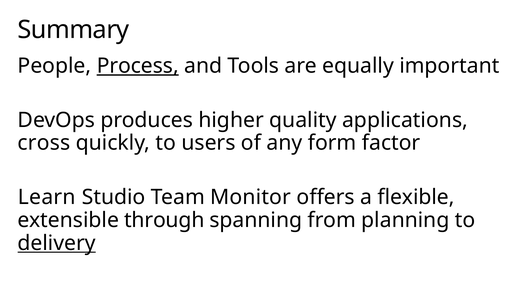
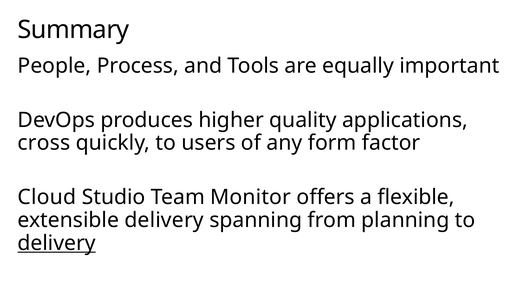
Process underline: present -> none
Learn: Learn -> Cloud
extensible through: through -> delivery
